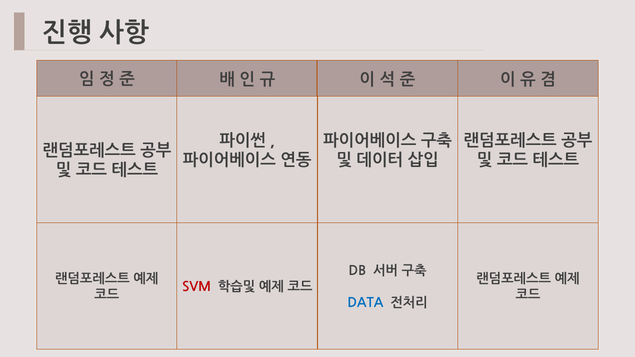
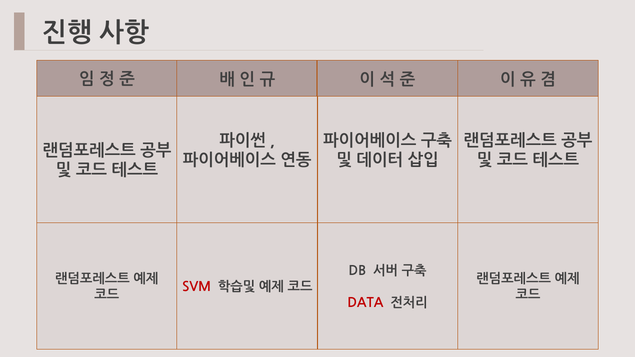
DATA colour: blue -> red
